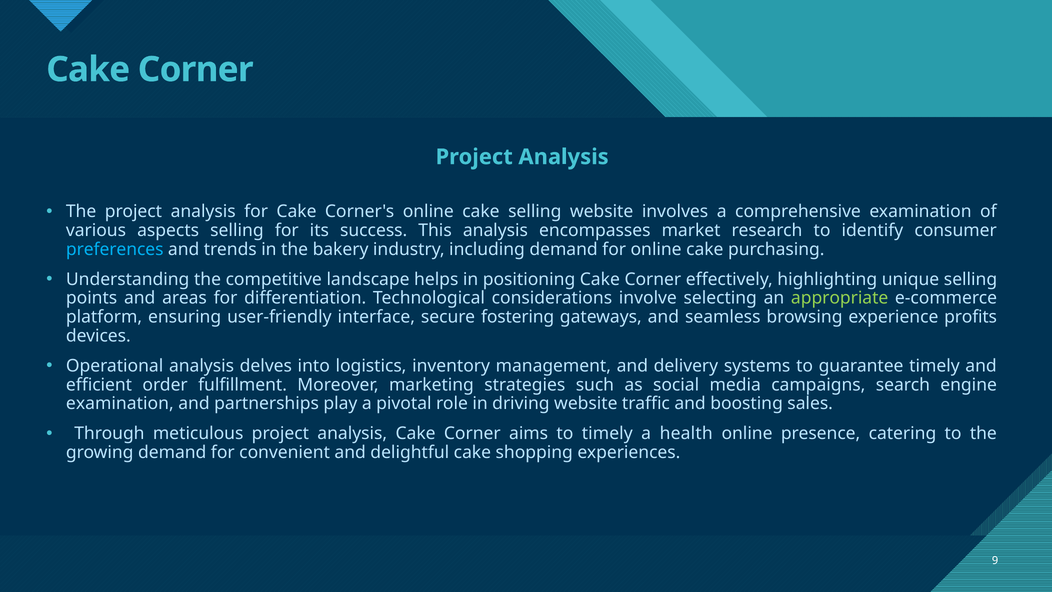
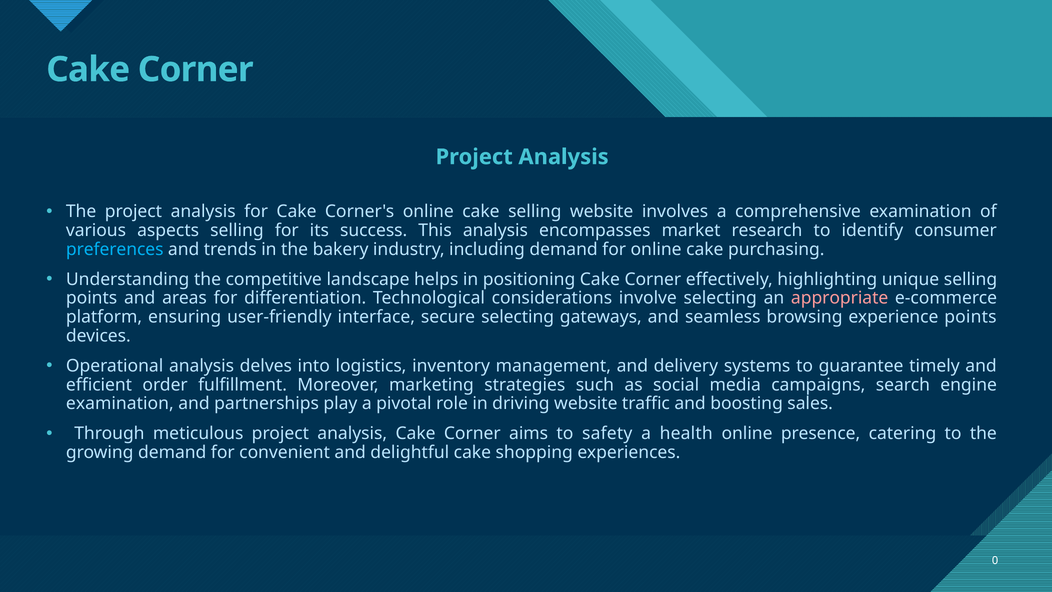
appropriate colour: light green -> pink
secure fostering: fostering -> selecting
experience profits: profits -> points
to timely: timely -> safety
9: 9 -> 0
